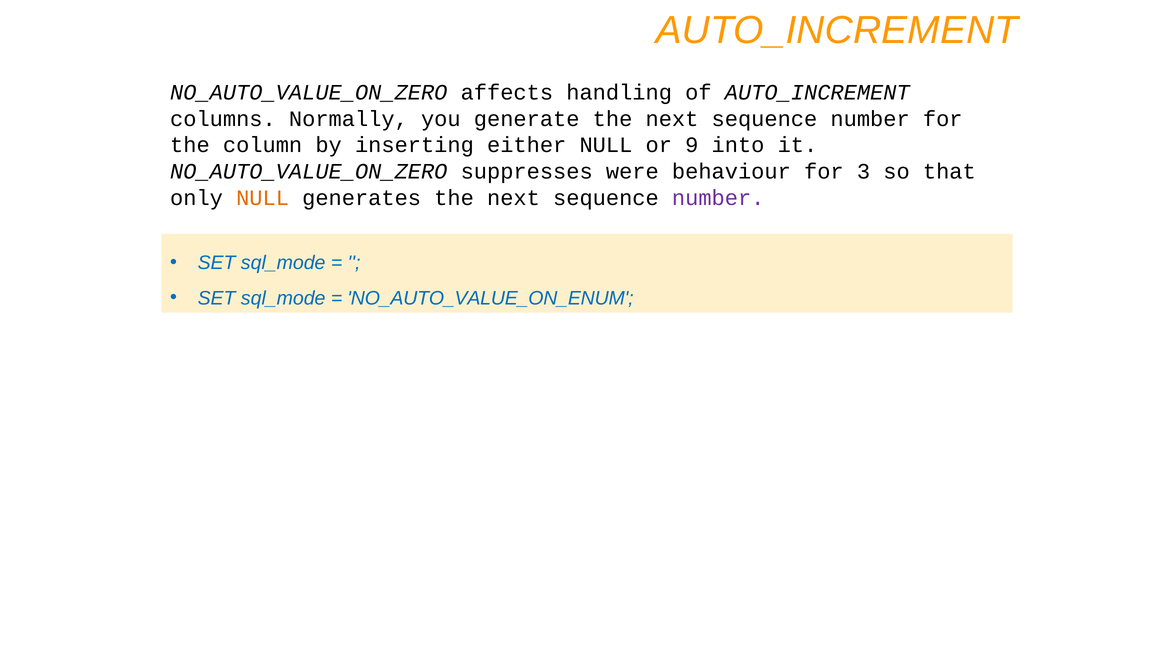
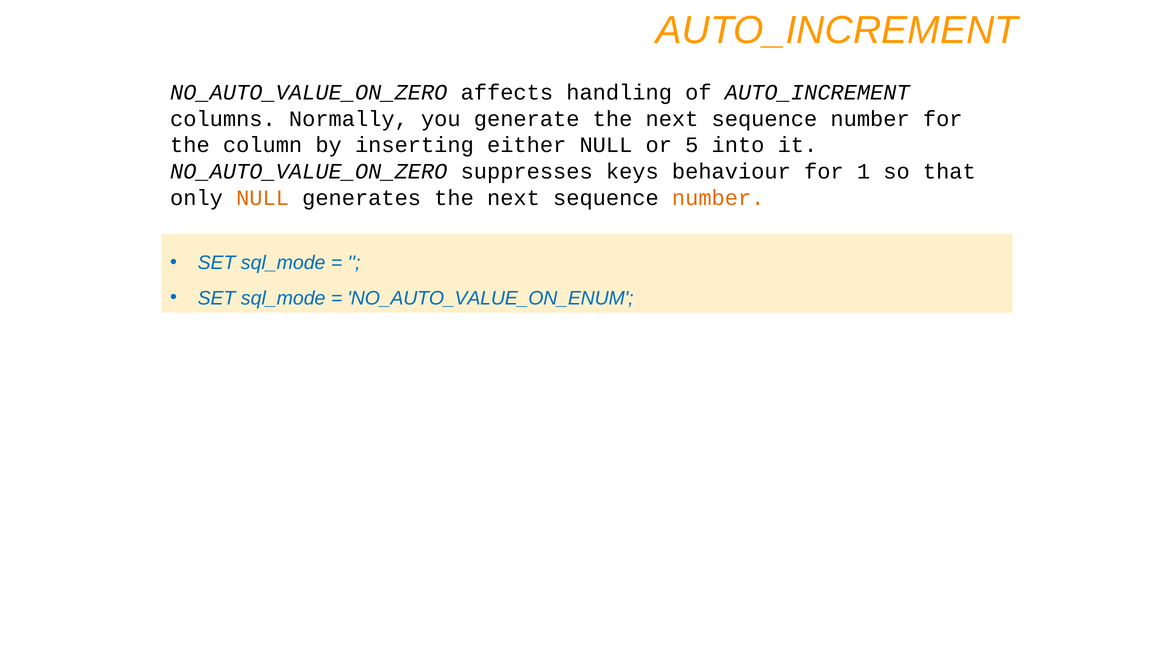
9: 9 -> 5
were: were -> keys
3: 3 -> 1
number at (718, 198) colour: purple -> orange
